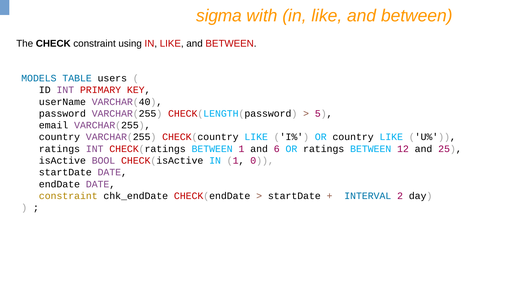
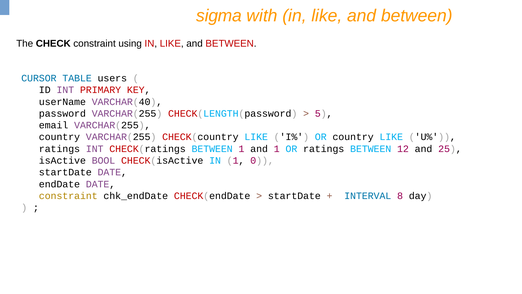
MODELS: MODELS -> CURSOR
and 6: 6 -> 1
2: 2 -> 8
